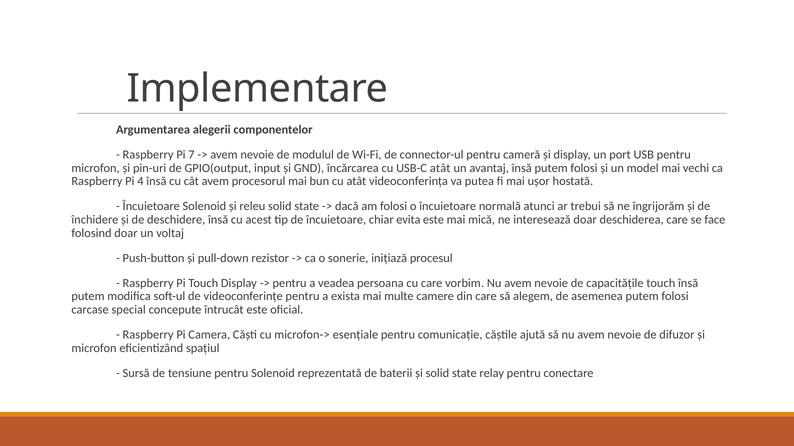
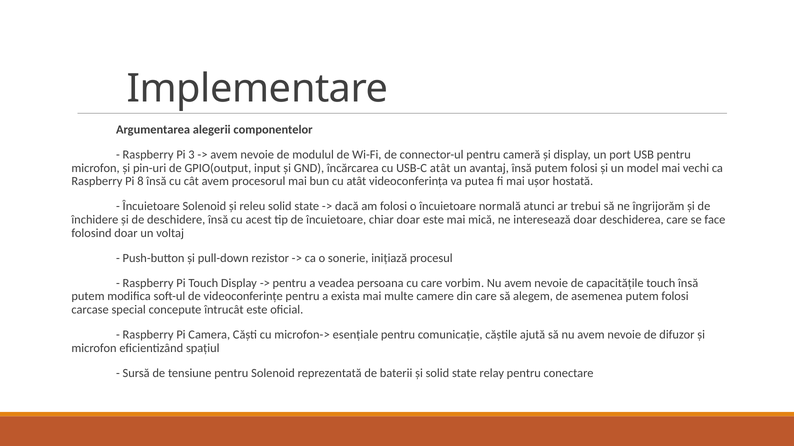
7: 7 -> 3
4: 4 -> 8
chiar evita: evita -> doar
